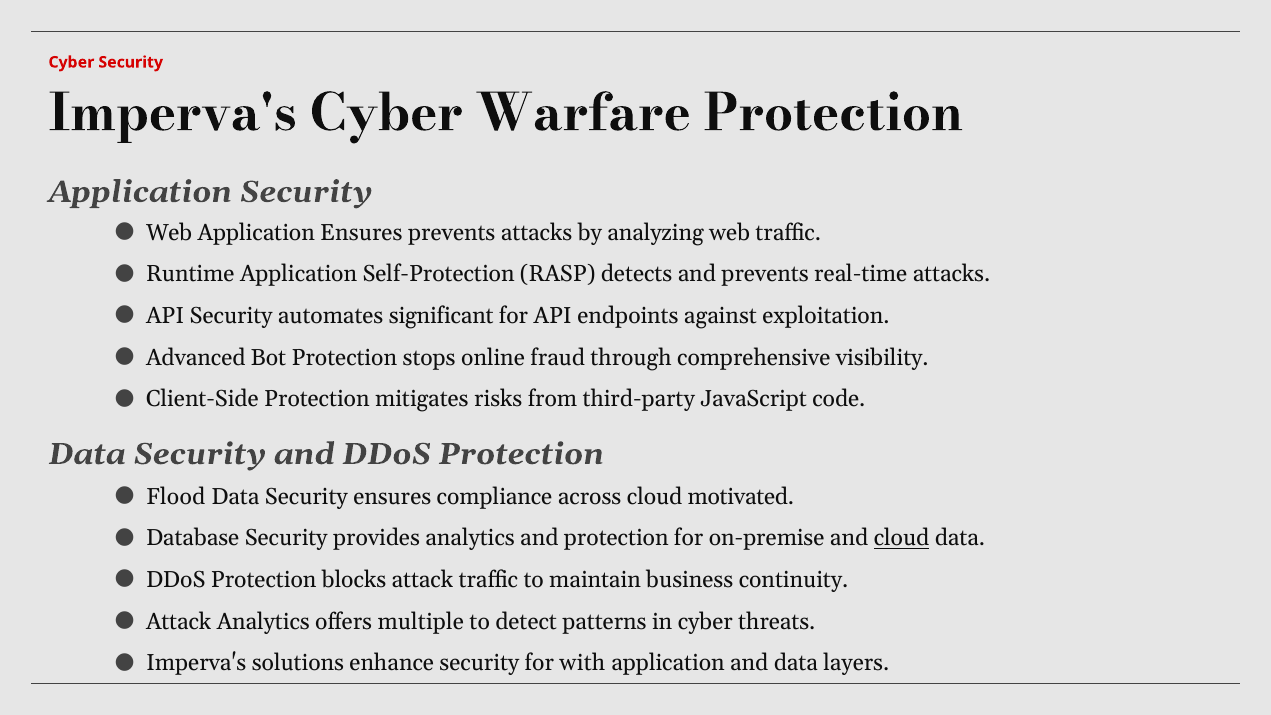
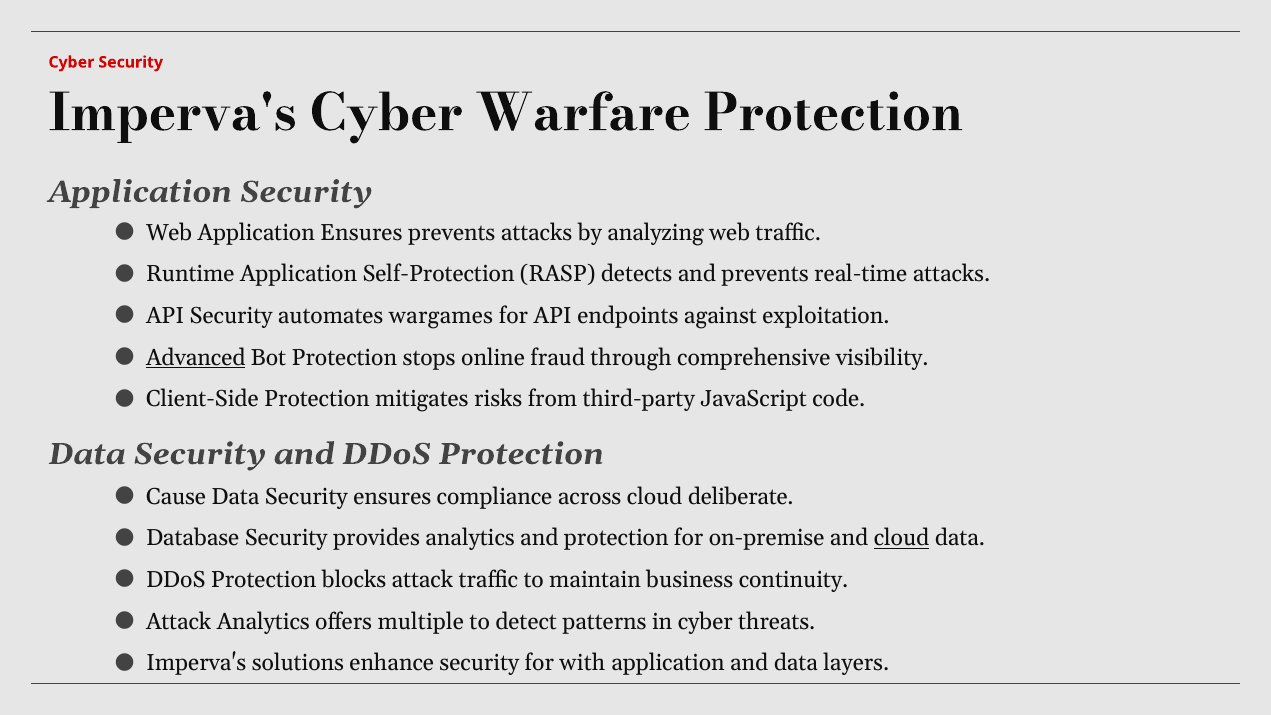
significant: significant -> wargames
Advanced underline: none -> present
Flood: Flood -> Cause
motivated: motivated -> deliberate
